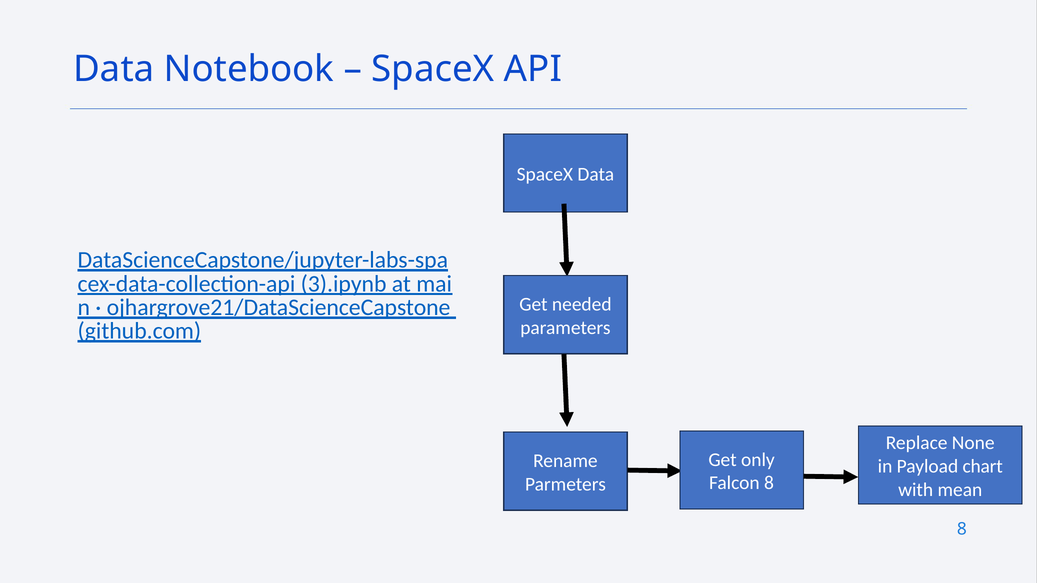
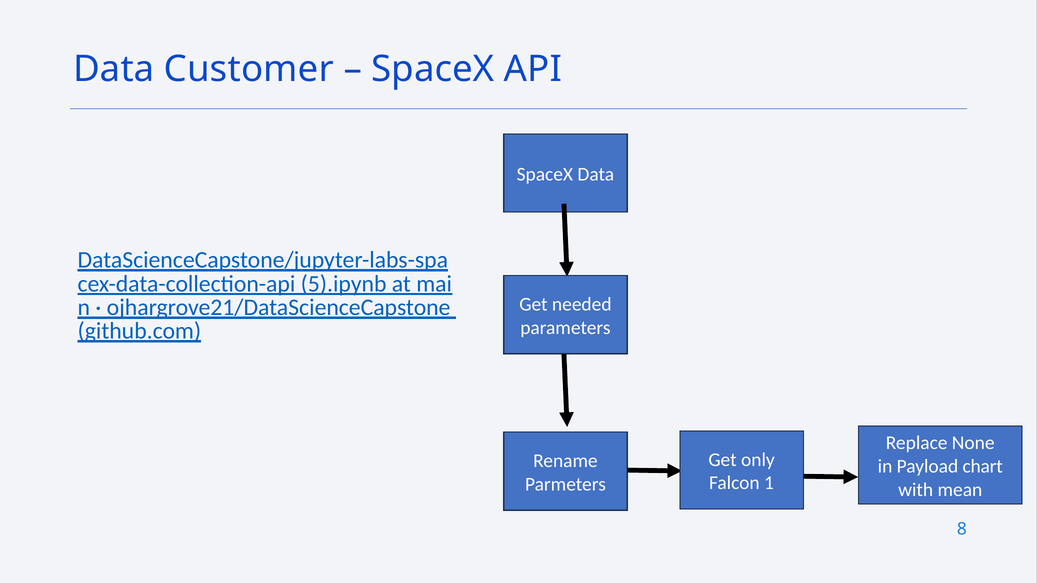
Notebook: Notebook -> Customer
3).ipynb: 3).ipynb -> 5).ipynb
Falcon 8: 8 -> 1
